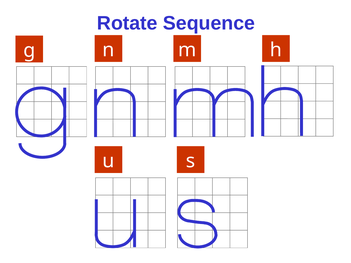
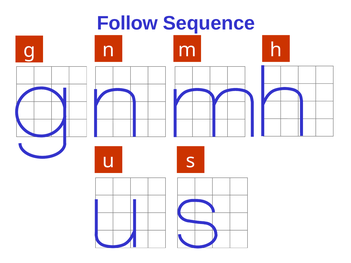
Rotate: Rotate -> Follow
